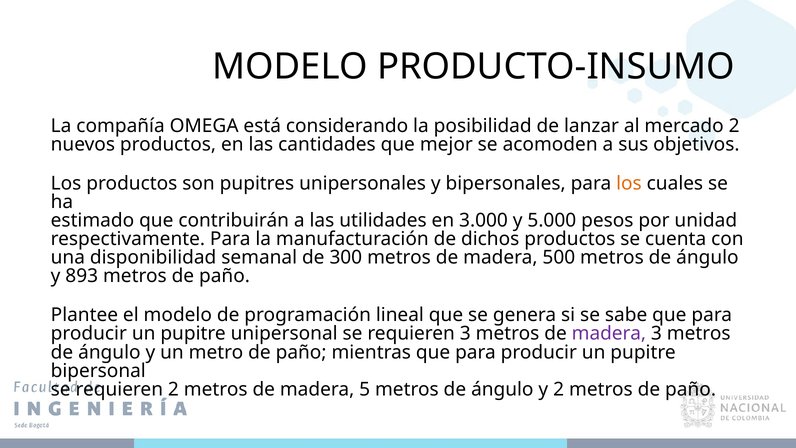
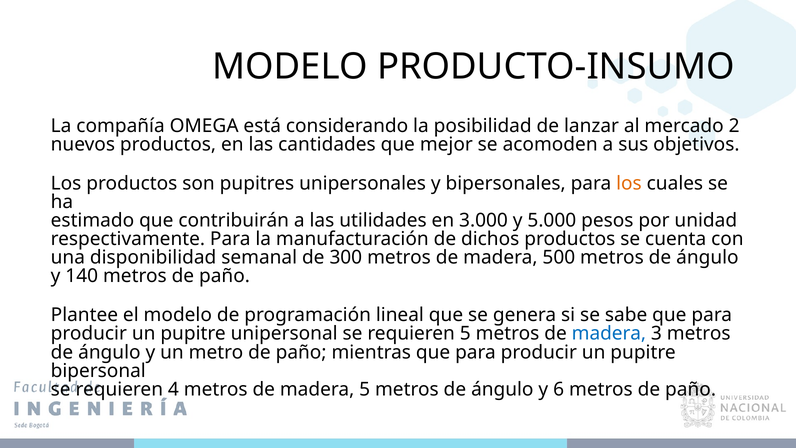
893: 893 -> 140
requieren 3: 3 -> 5
madera at (609, 334) colour: purple -> blue
requieren 2: 2 -> 4
y 2: 2 -> 6
